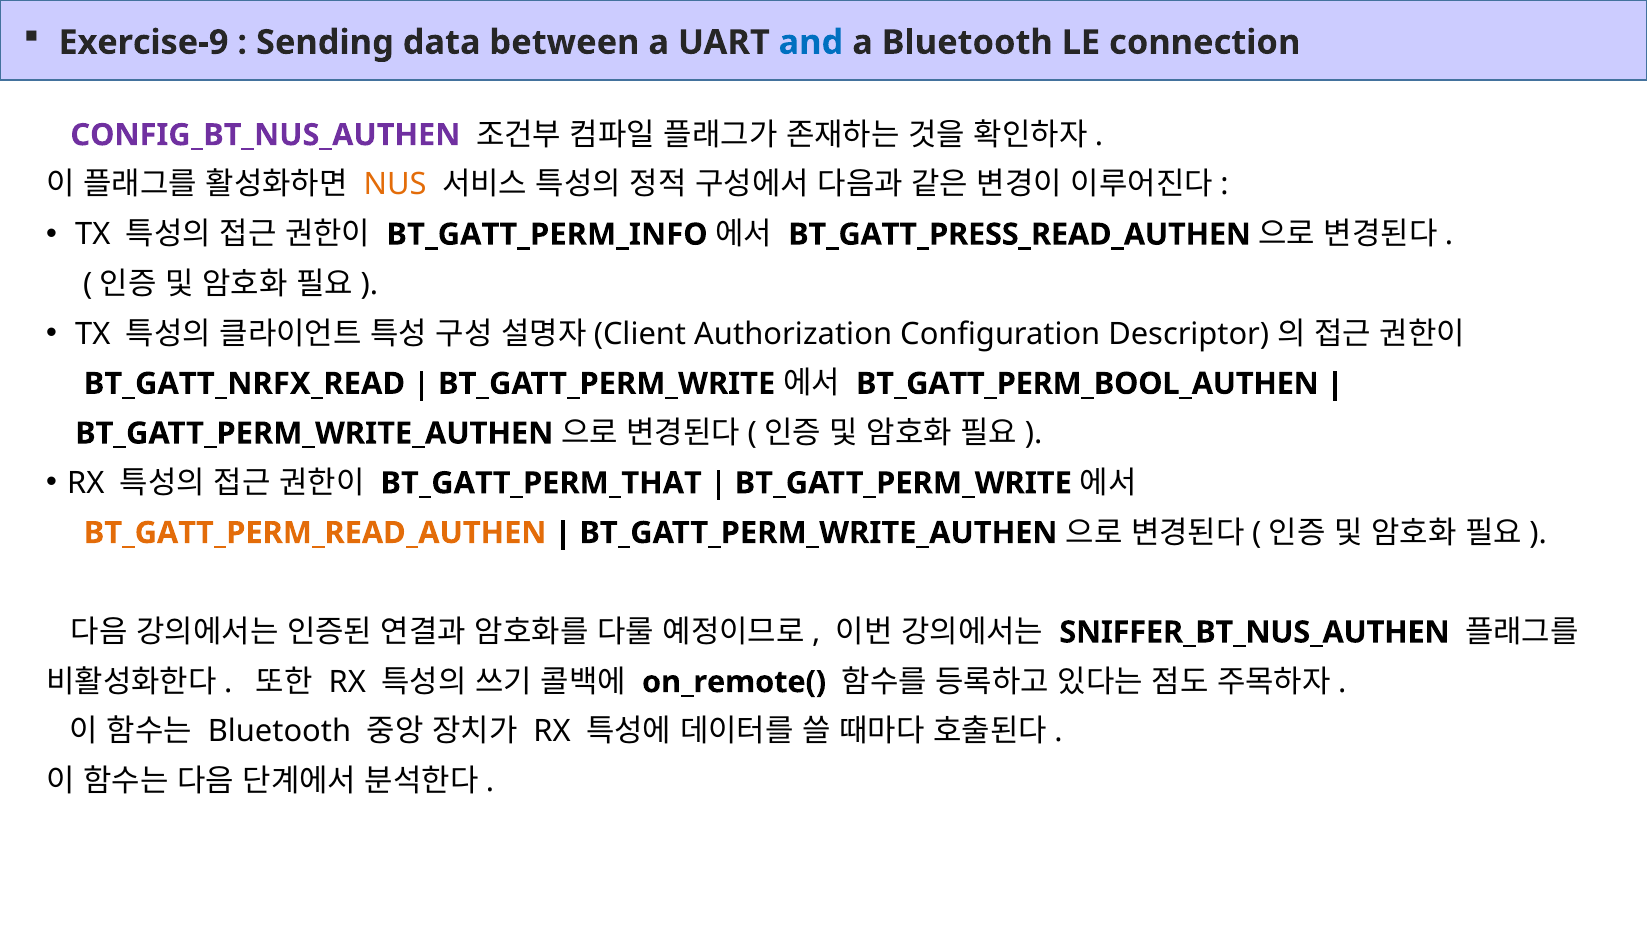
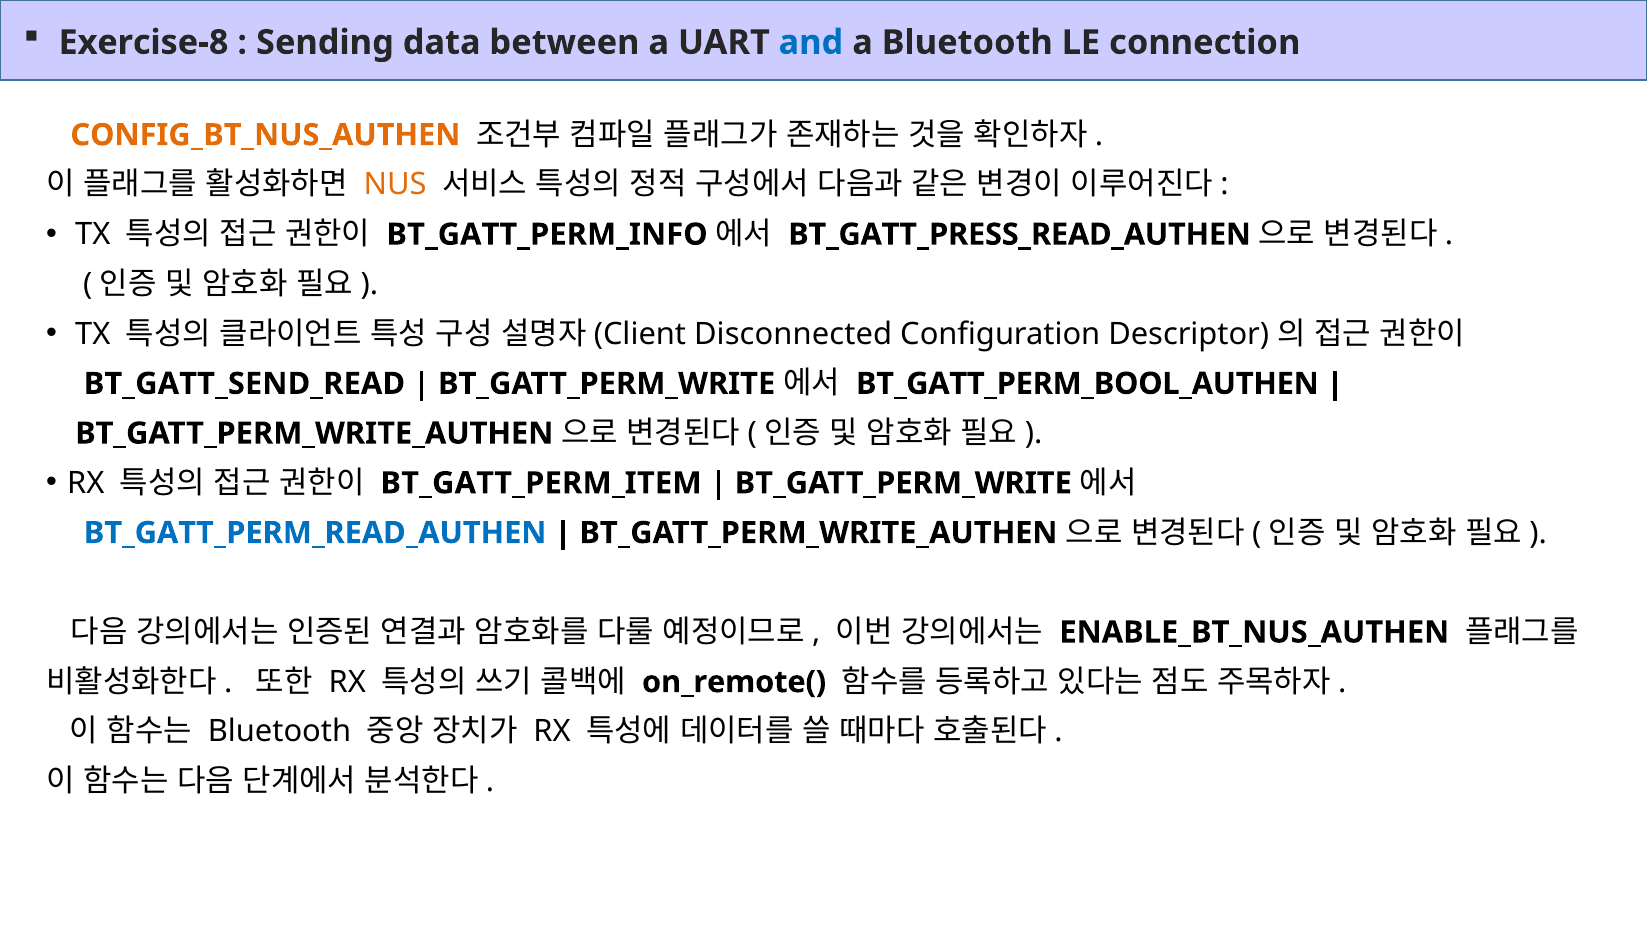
Exercise-9: Exercise-9 -> Exercise-8
CONFIG_BT_NUS_AUTHEN colour: purple -> orange
Authorization: Authorization -> Disconnected
BT_GATT_NRFX_READ: BT_GATT_NRFX_READ -> BT_GATT_SEND_READ
BT_GATT_PERM_THAT: BT_GATT_PERM_THAT -> BT_GATT_PERM_ITEM
BT_GATT_PERM_READ_AUTHEN colour: orange -> blue
SNIFFER_BT_NUS_AUTHEN: SNIFFER_BT_NUS_AUTHEN -> ENABLE_BT_NUS_AUTHEN
